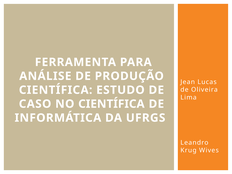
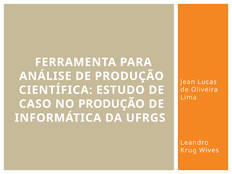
NO CIENTÍFICA: CIENTÍFICA -> PRODUÇÃO
